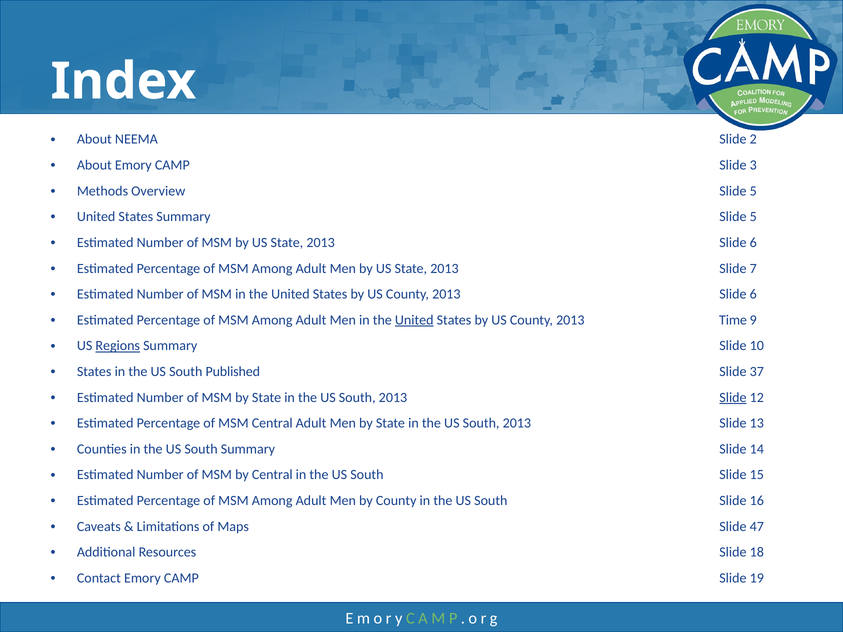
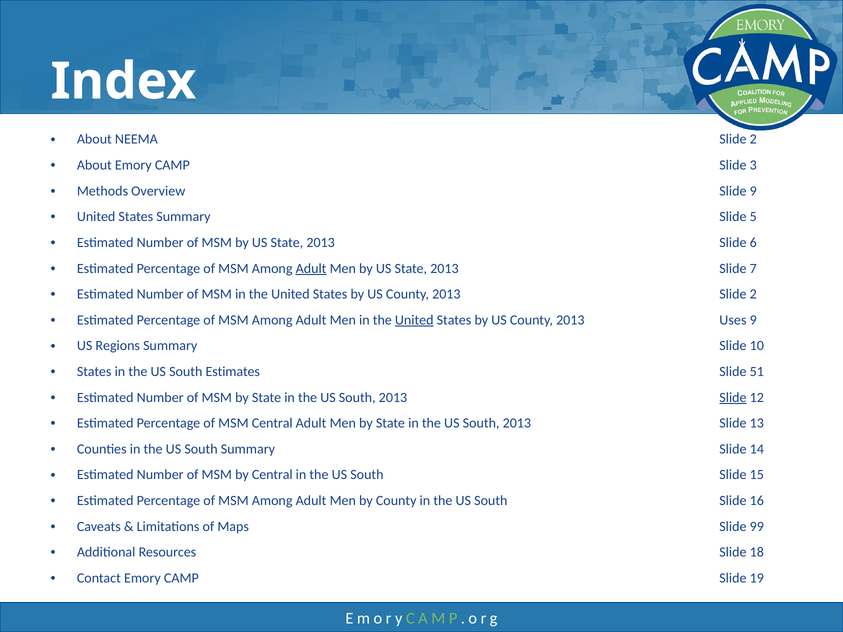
Overview Slide 5: 5 -> 9
Adult at (311, 268) underline: none -> present
County 2013 Slide 6: 6 -> 2
Time: Time -> Uses
Regions underline: present -> none
Published: Published -> Estimates
37: 37 -> 51
47: 47 -> 99
